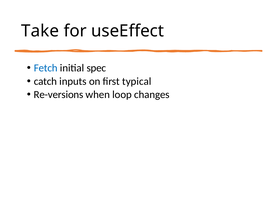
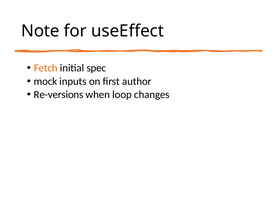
Take: Take -> Note
Fetch colour: blue -> orange
catch: catch -> mock
typical: typical -> author
